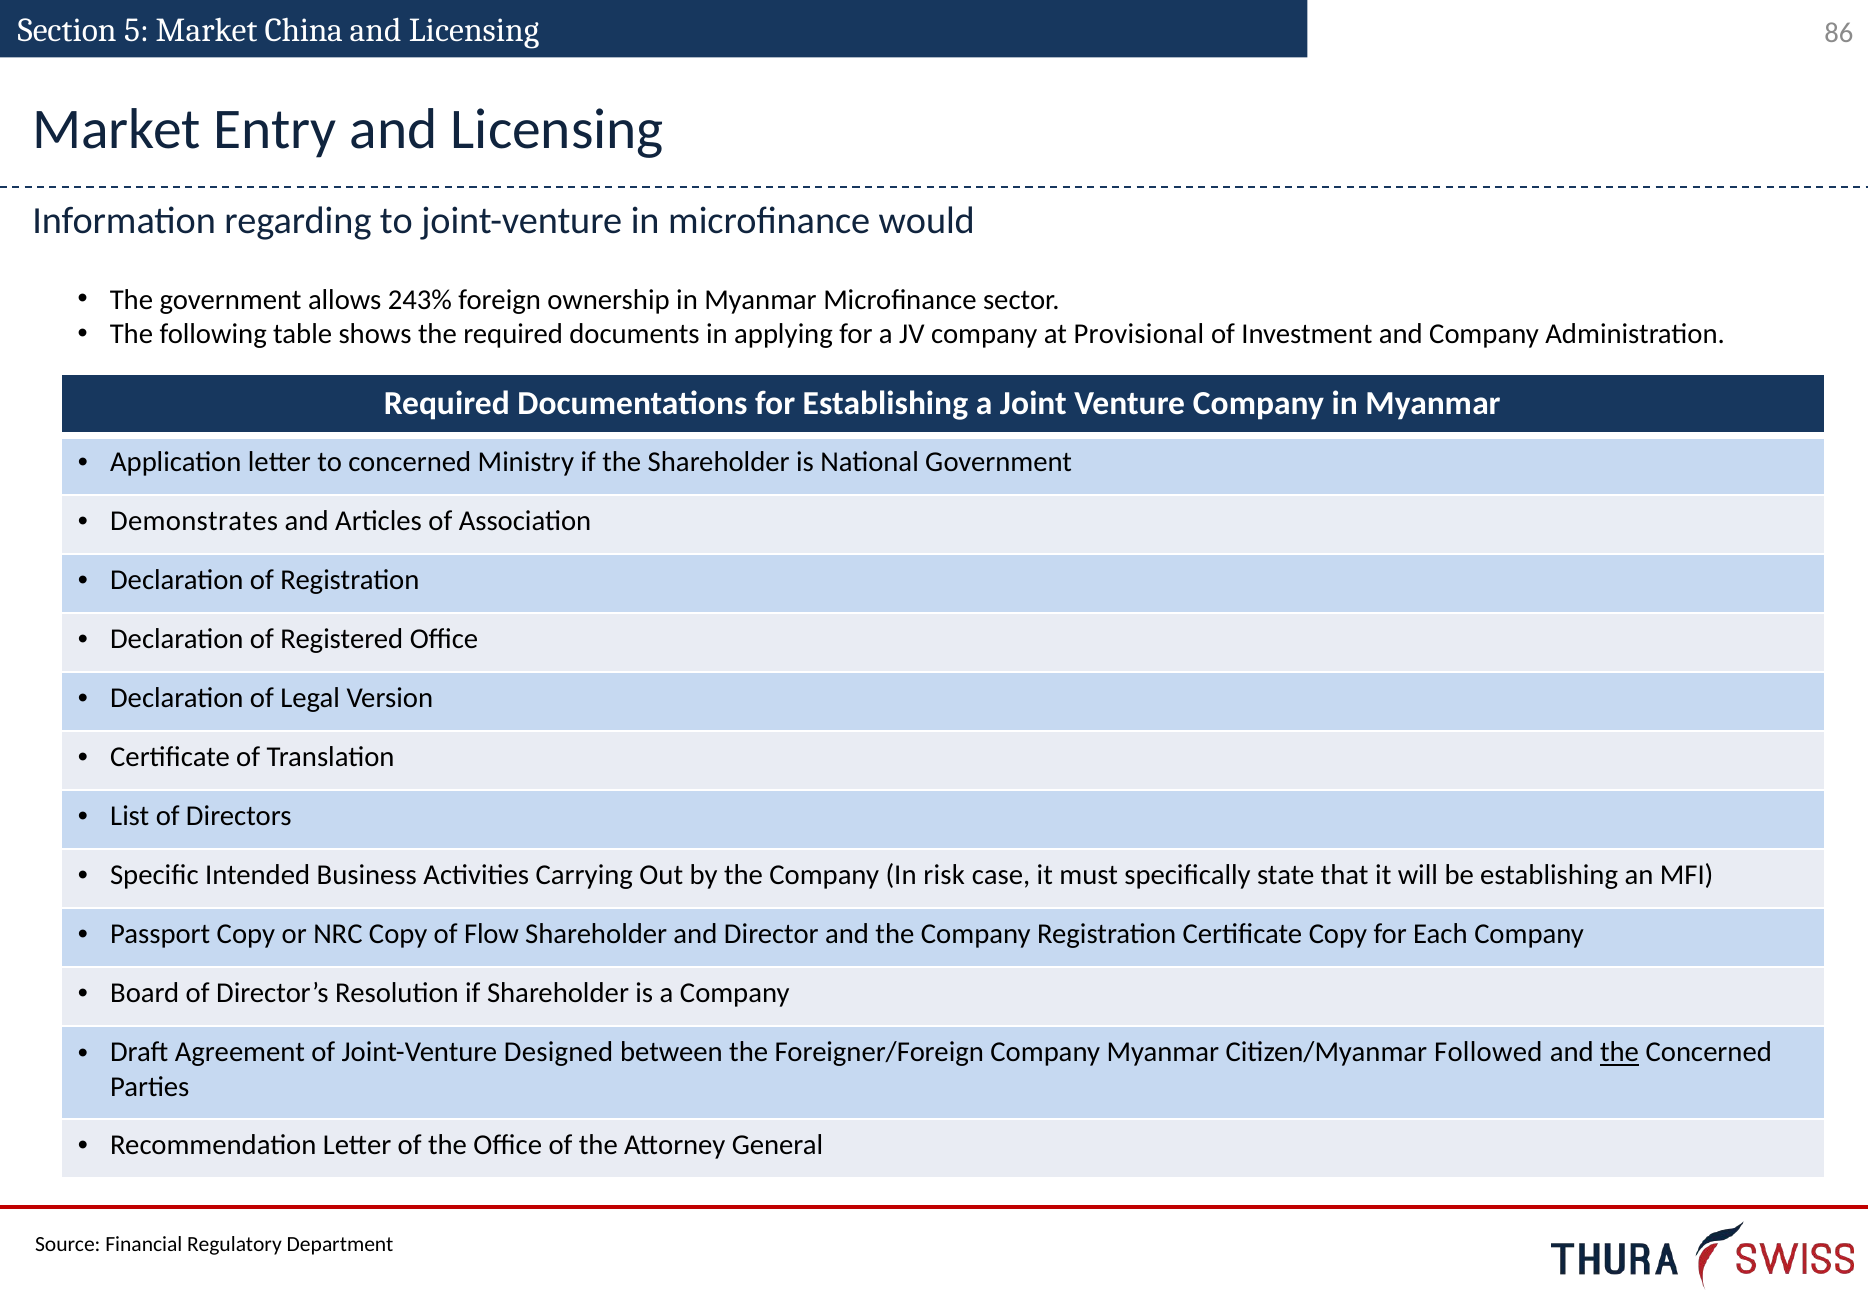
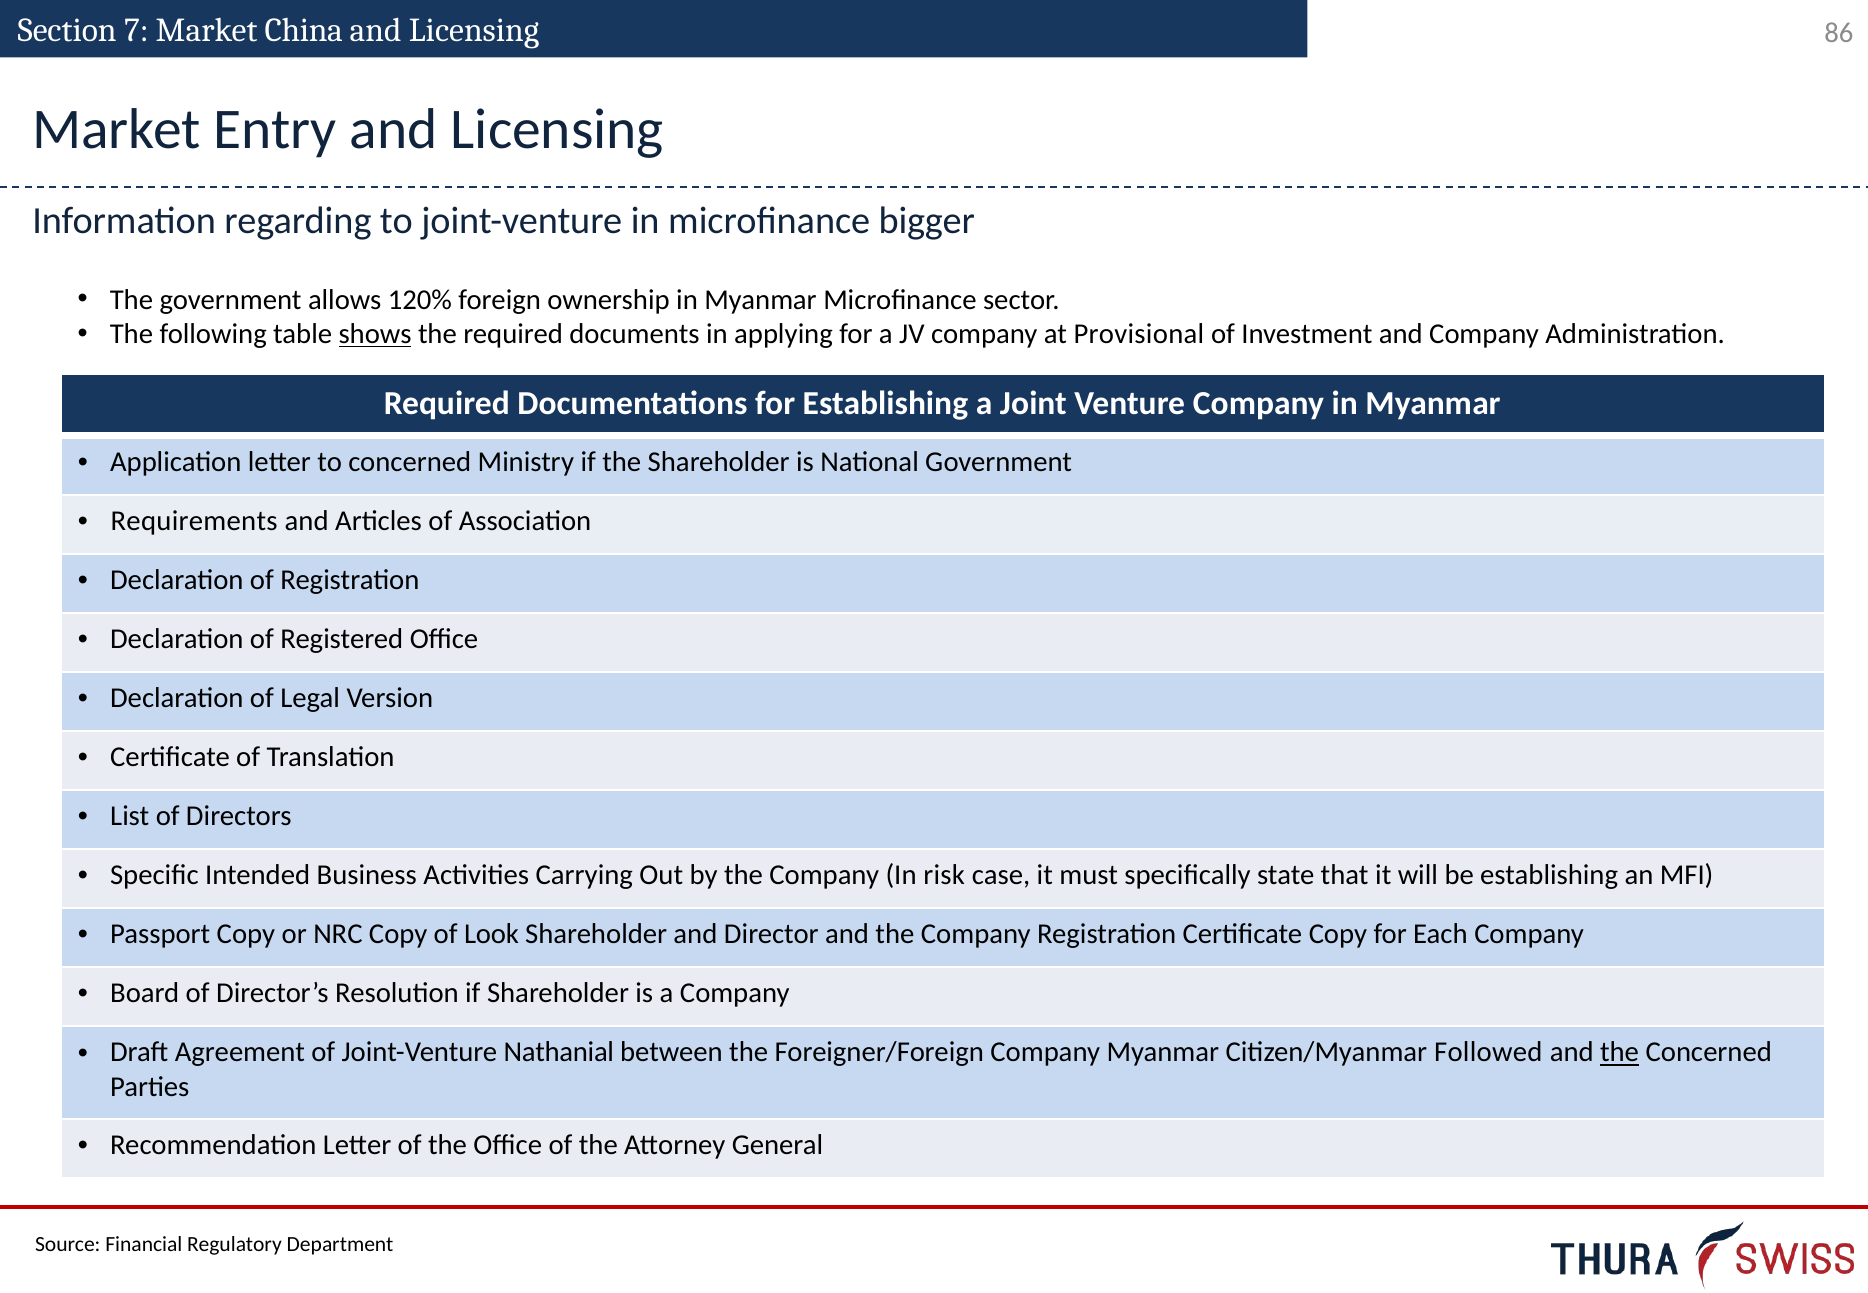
5: 5 -> 7
would: would -> bigger
243%: 243% -> 120%
shows underline: none -> present
Demonstrates: Demonstrates -> Requirements
Flow: Flow -> Look
Designed: Designed -> Nathanial
